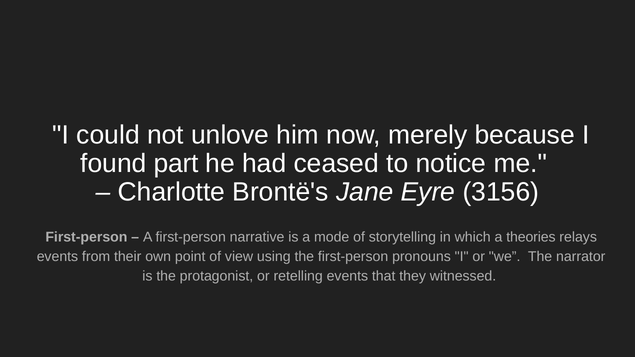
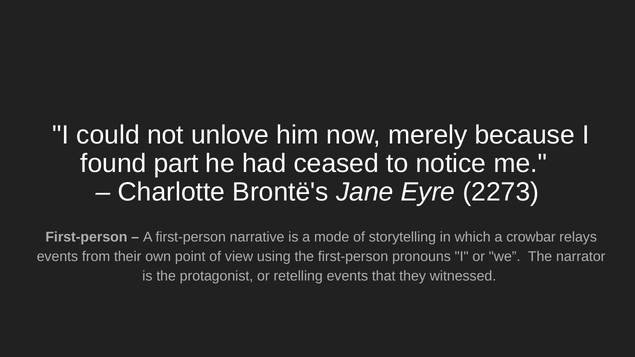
3156: 3156 -> 2273
theories: theories -> crowbar
